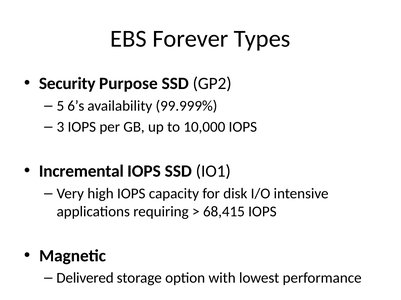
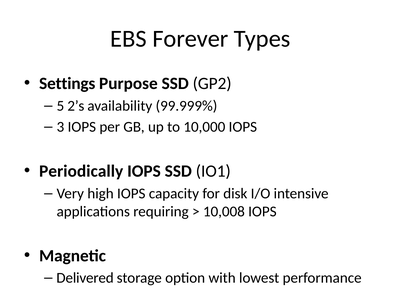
Security: Security -> Settings
6’s: 6’s -> 2’s
Incremental: Incremental -> Periodically
68,415: 68,415 -> 10,008
